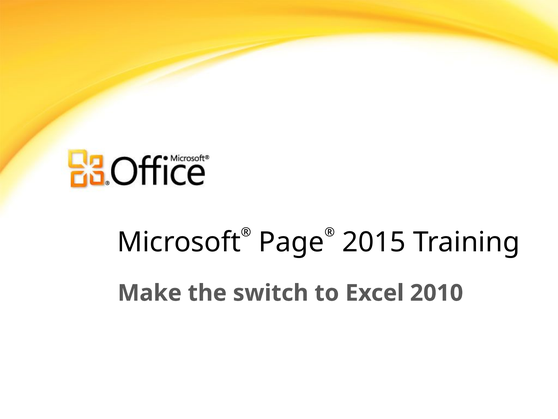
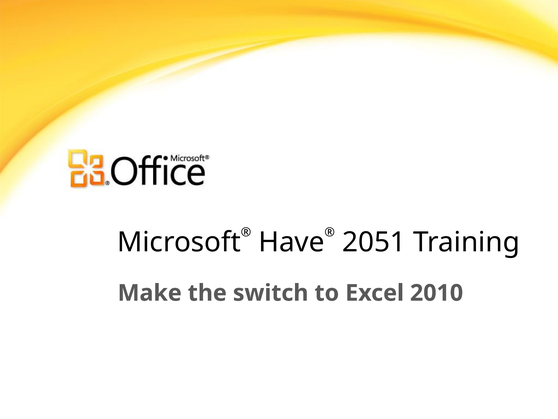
Page: Page -> Have
2015: 2015 -> 2051
